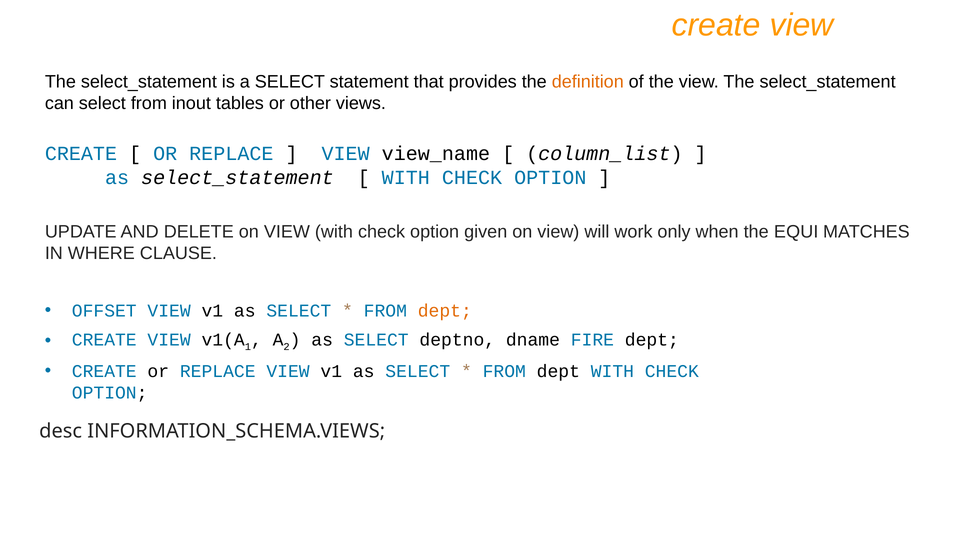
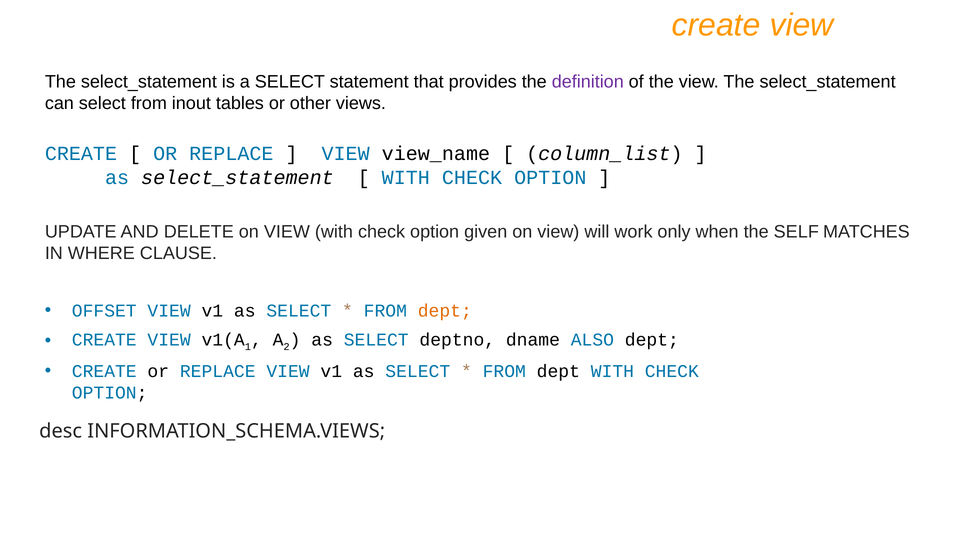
definition colour: orange -> purple
EQUI: EQUI -> SELF
FIRE: FIRE -> ALSO
